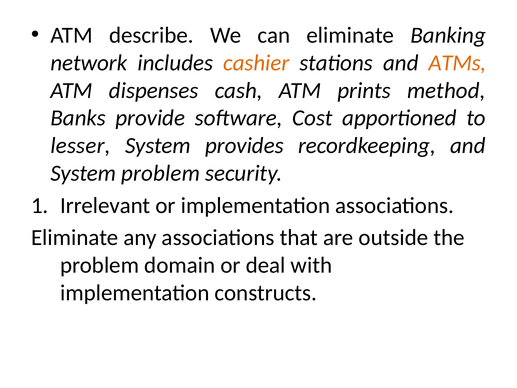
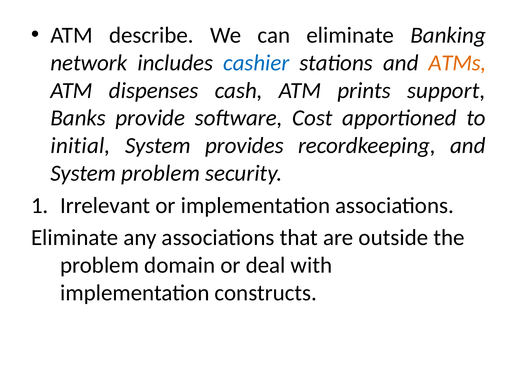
cashier colour: orange -> blue
method: method -> support
lesser: lesser -> initial
